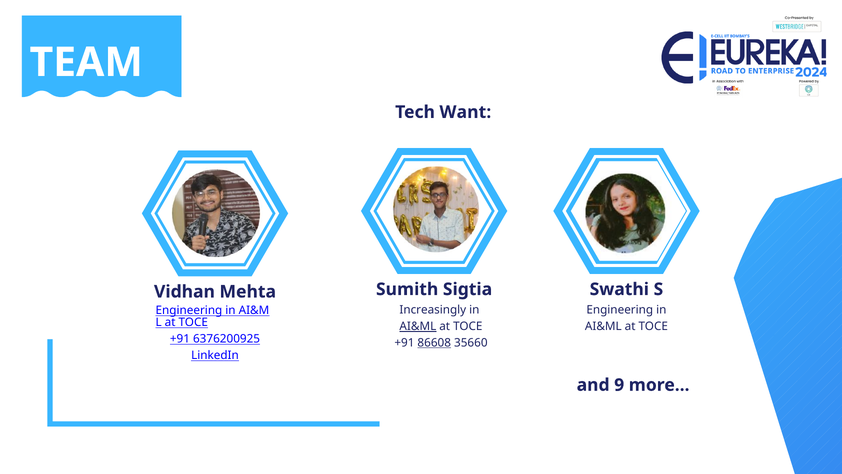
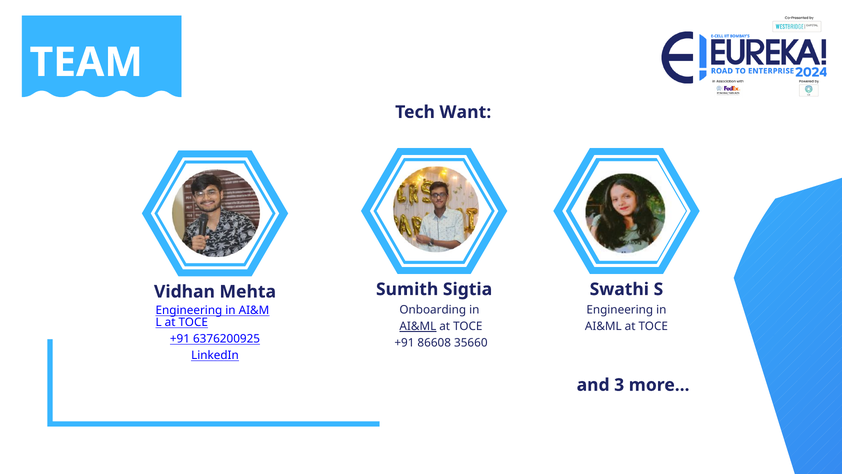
Increasingly: Increasingly -> Onboarding
86608 underline: present -> none
9: 9 -> 3
